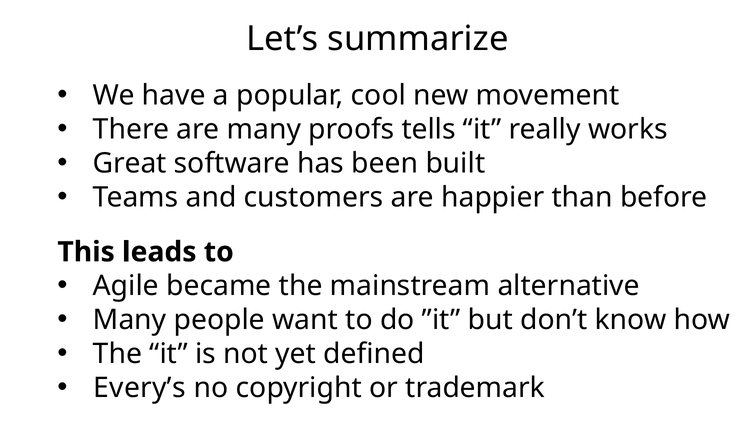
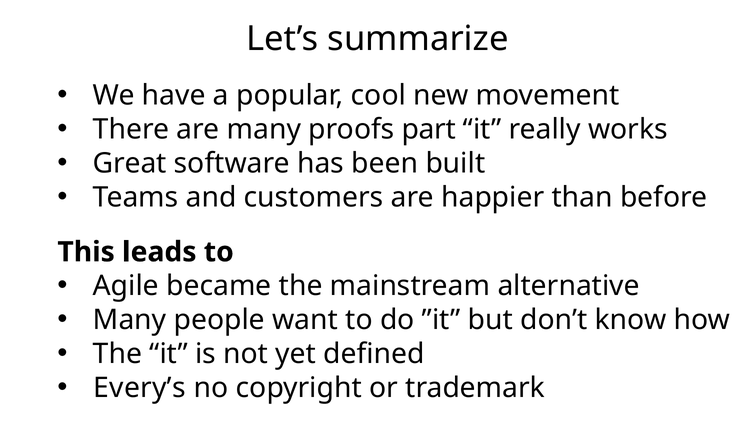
tells: tells -> part
